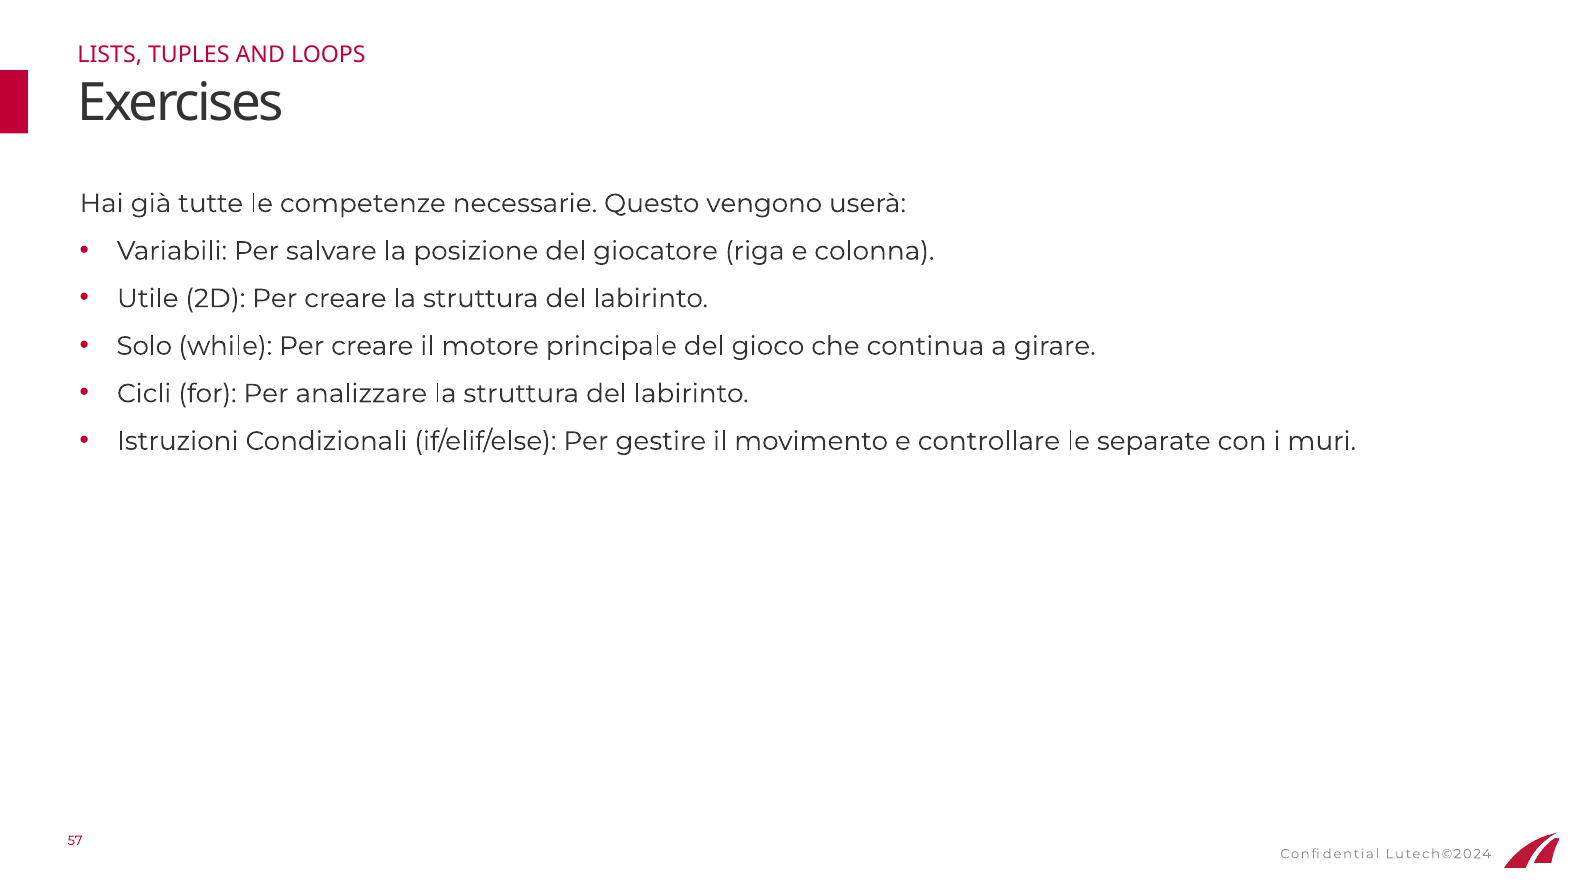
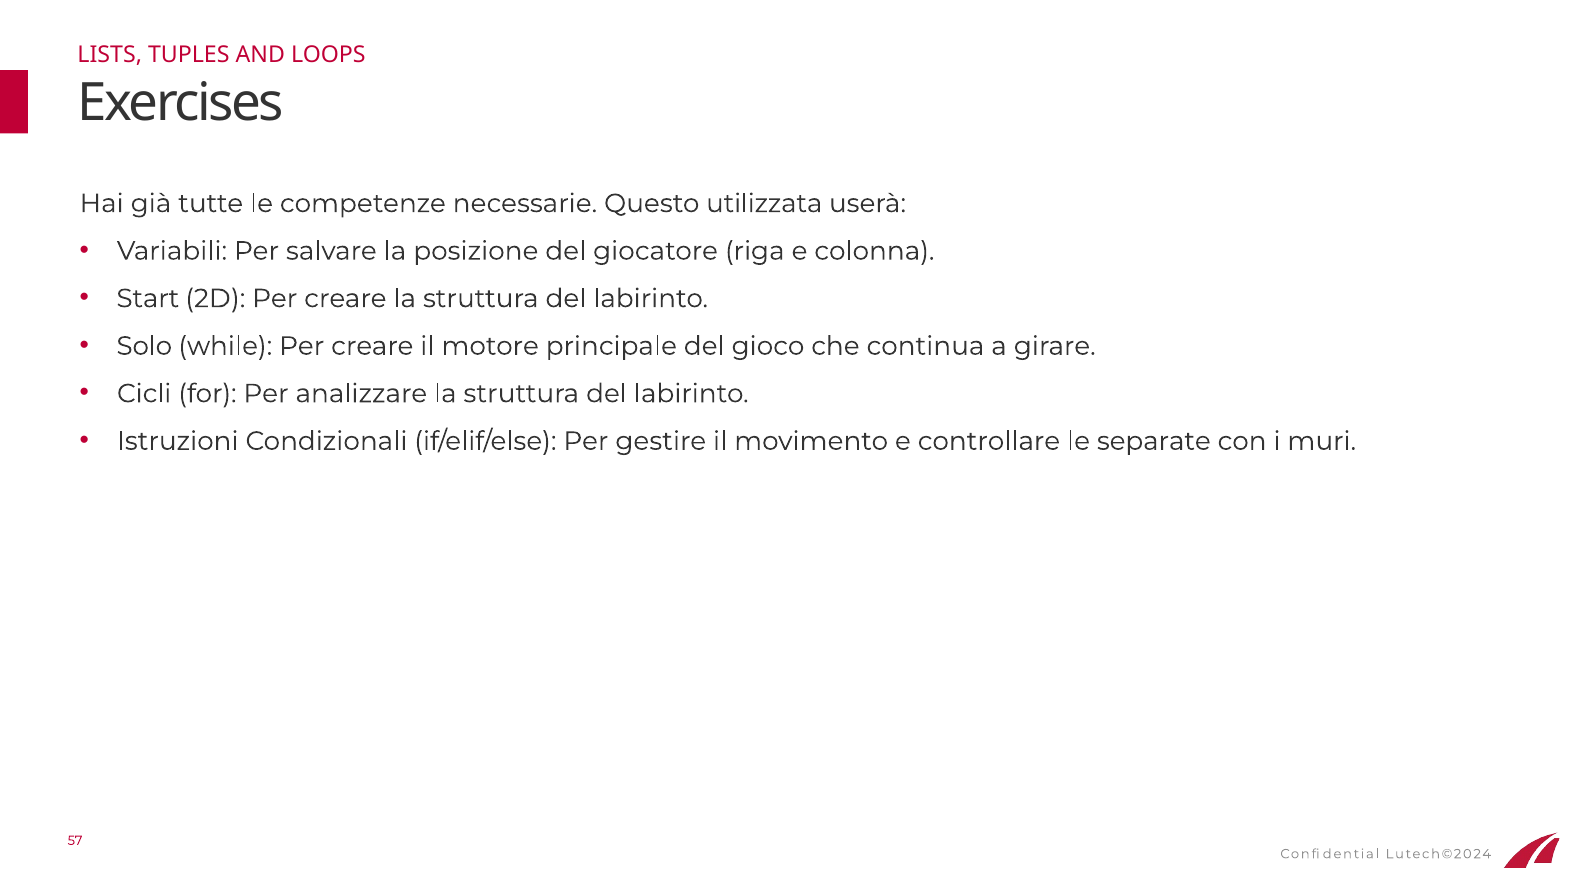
vengono: vengono -> utilizzata
Utile: Utile -> Start
